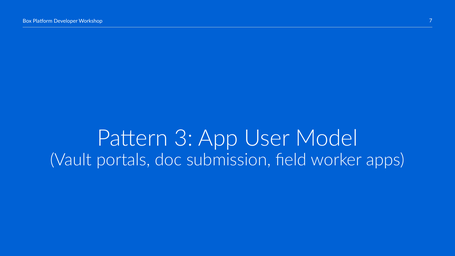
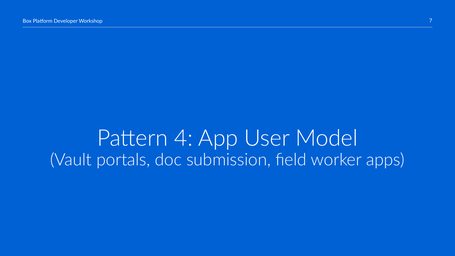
3: 3 -> 4
